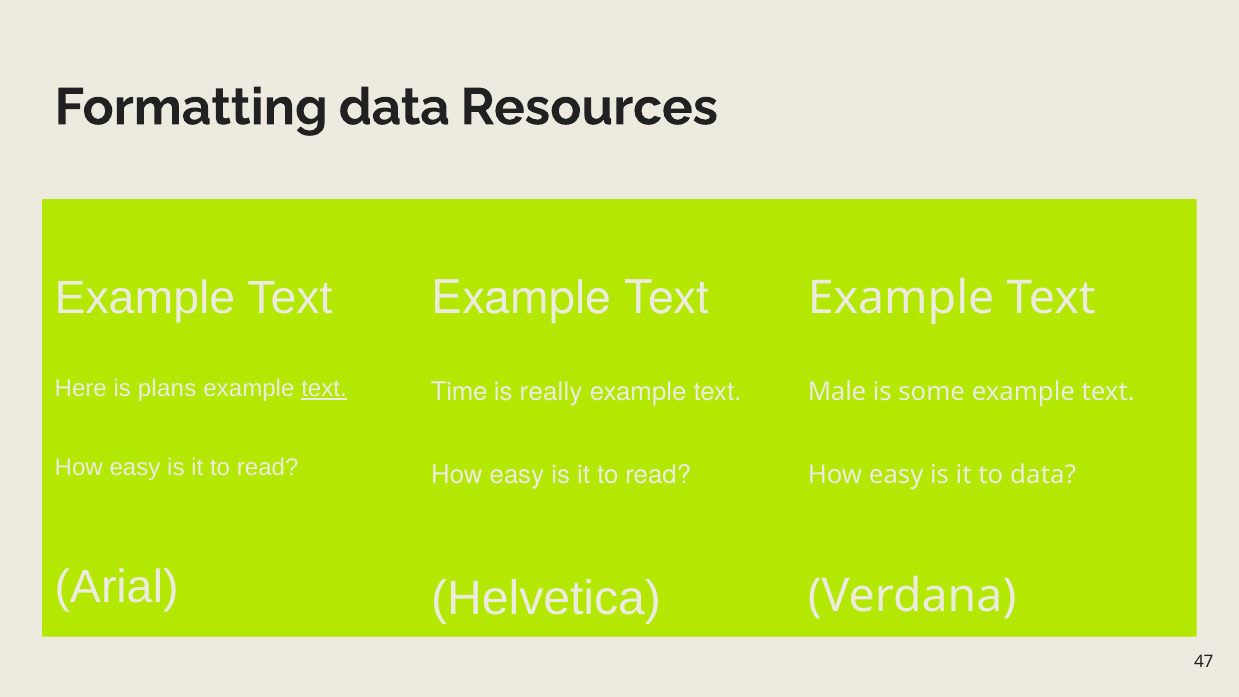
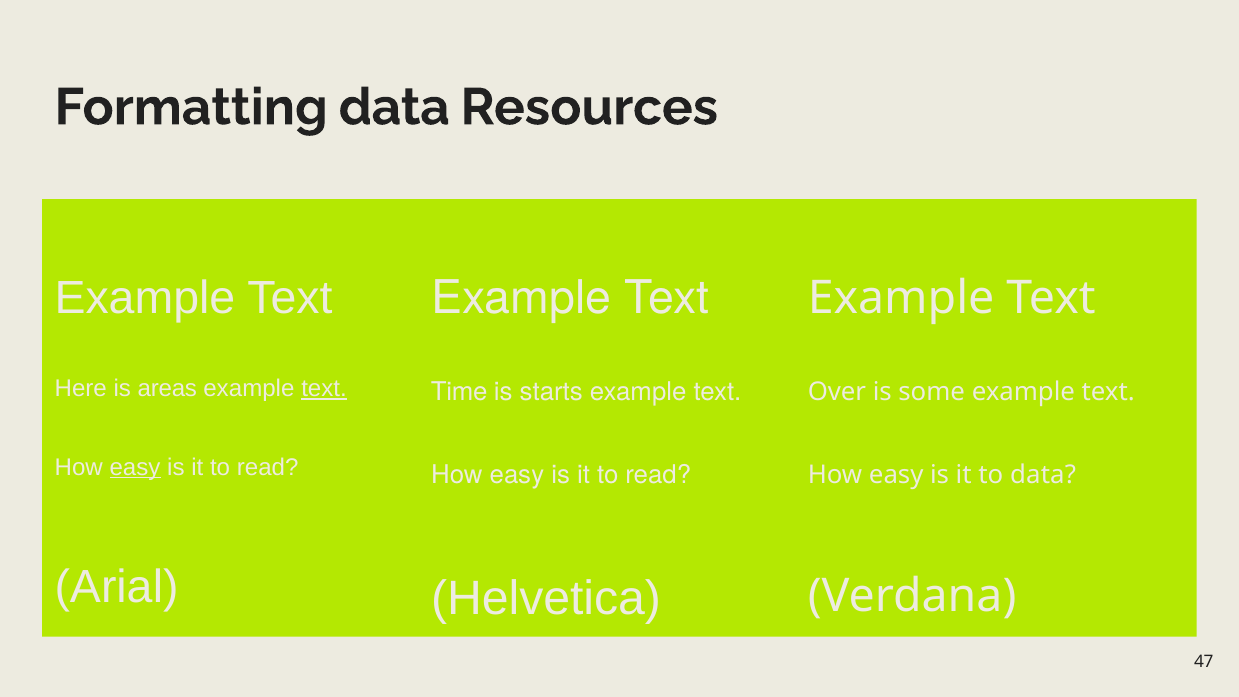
plans: plans -> areas
really: really -> starts
Male: Male -> Over
easy at (135, 467) underline: none -> present
